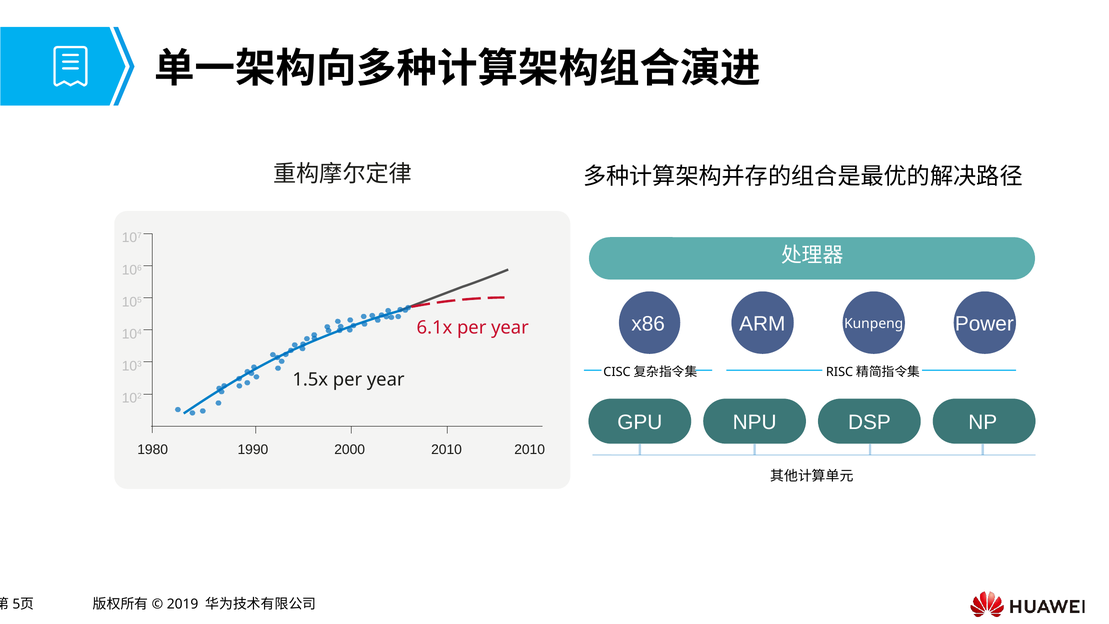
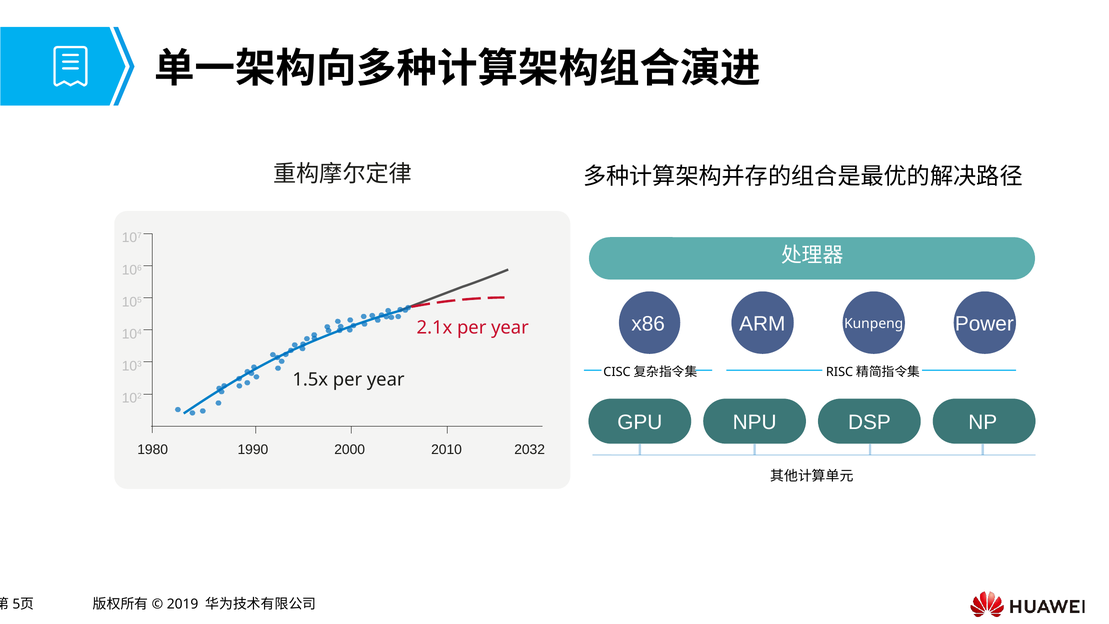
6.1x: 6.1x -> 2.1x
2010 2010: 2010 -> 2032
